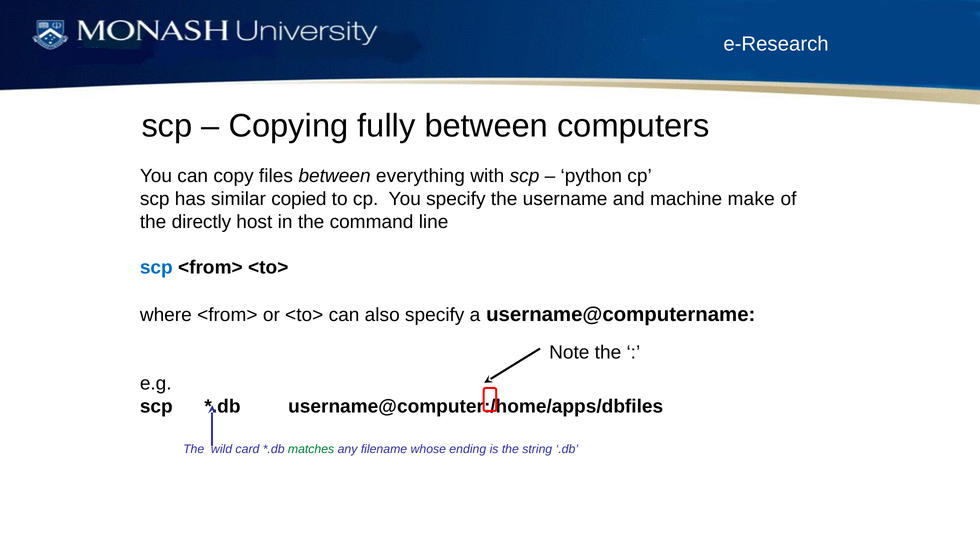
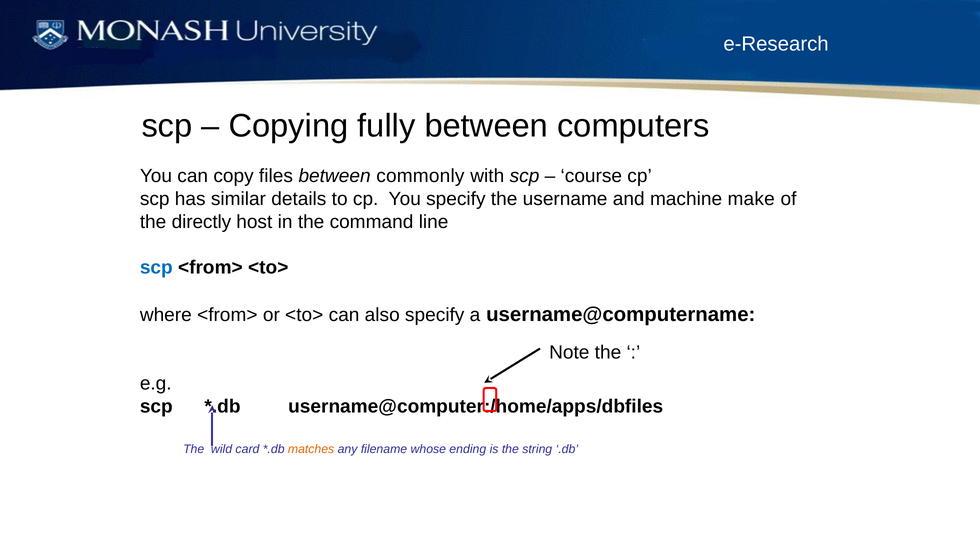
everything: everything -> commonly
python: python -> course
copied: copied -> details
matches colour: green -> orange
